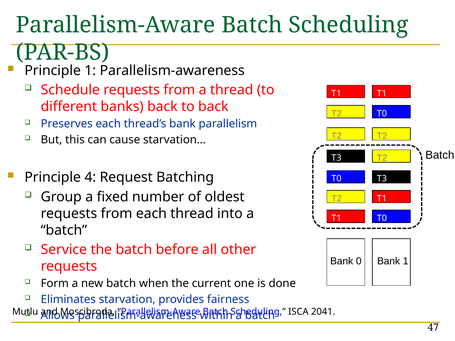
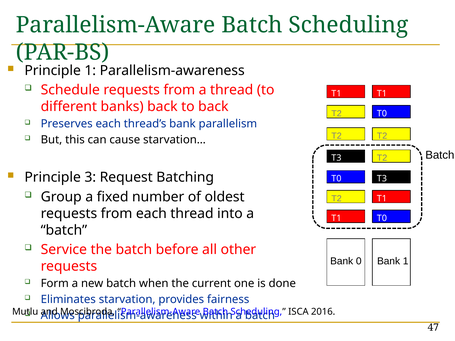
4: 4 -> 3
2041: 2041 -> 2016
